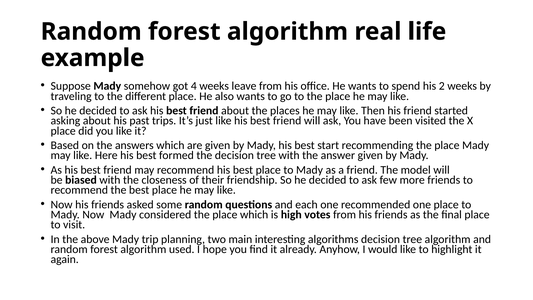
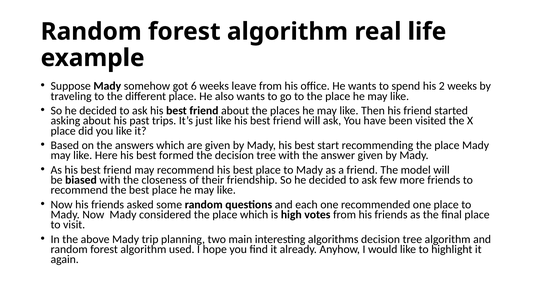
4: 4 -> 6
